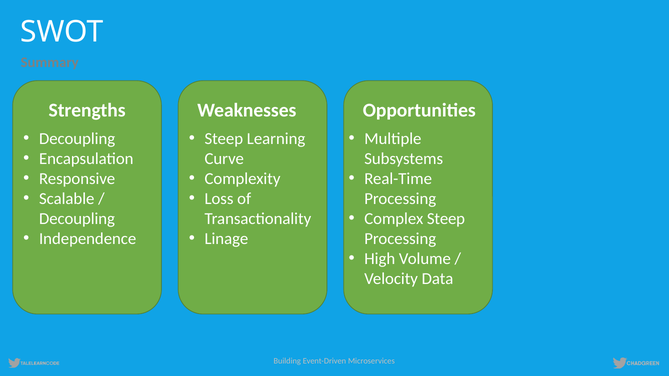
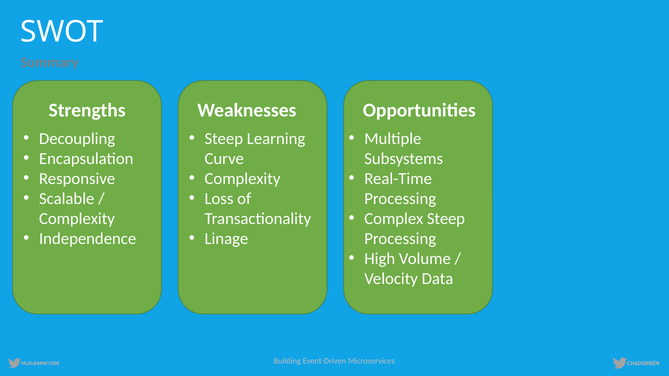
Decoupling at (77, 219): Decoupling -> Complexity
